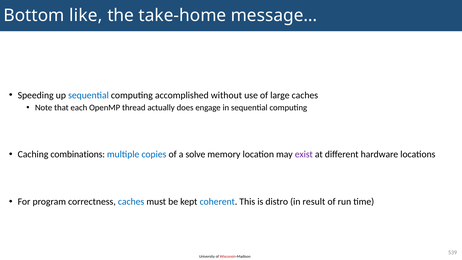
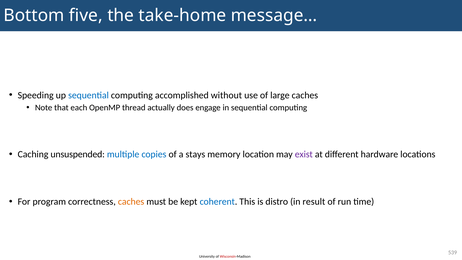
like: like -> five
combinations: combinations -> unsuspended
solve: solve -> stays
caches at (131, 202) colour: blue -> orange
